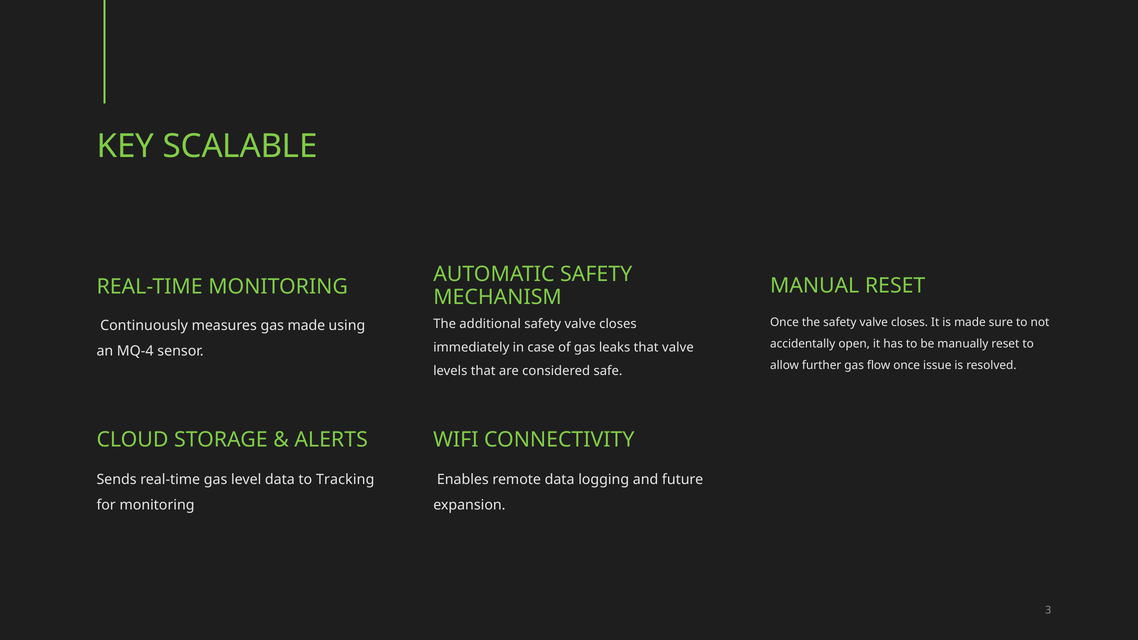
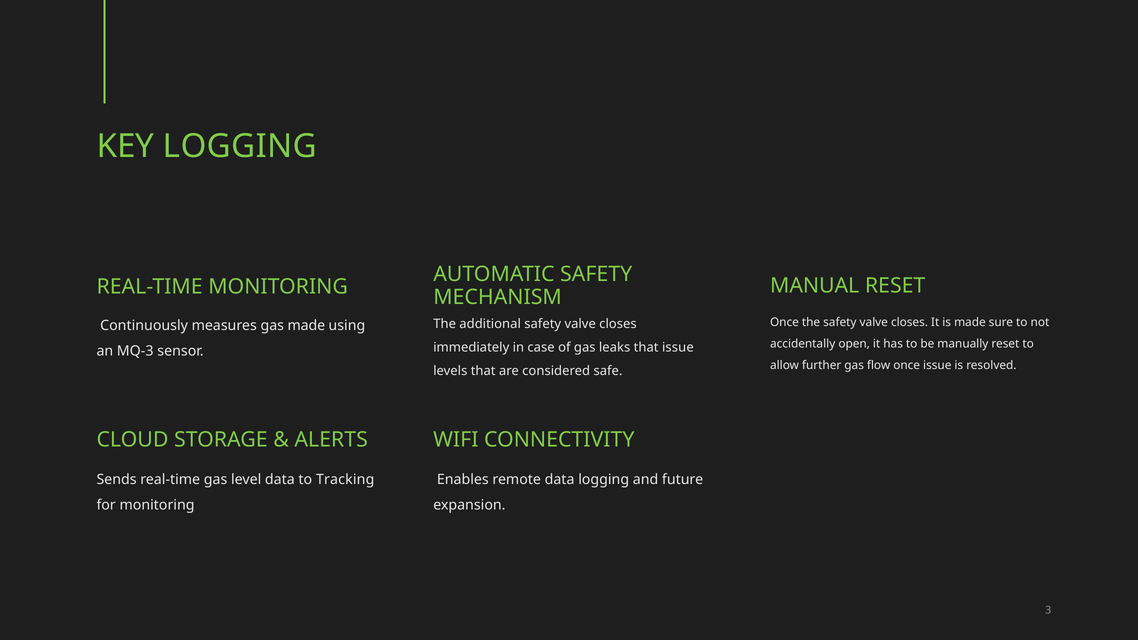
KEY SCALABLE: SCALABLE -> LOGGING
that valve: valve -> issue
MQ-4: MQ-4 -> MQ-3
